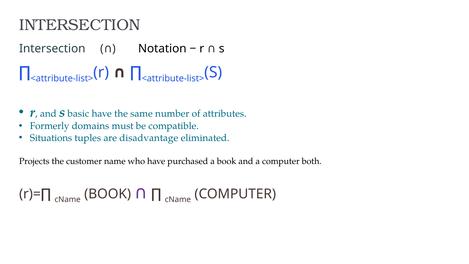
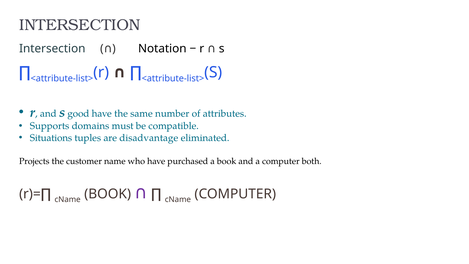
basic: basic -> good
Formerly: Formerly -> Supports
